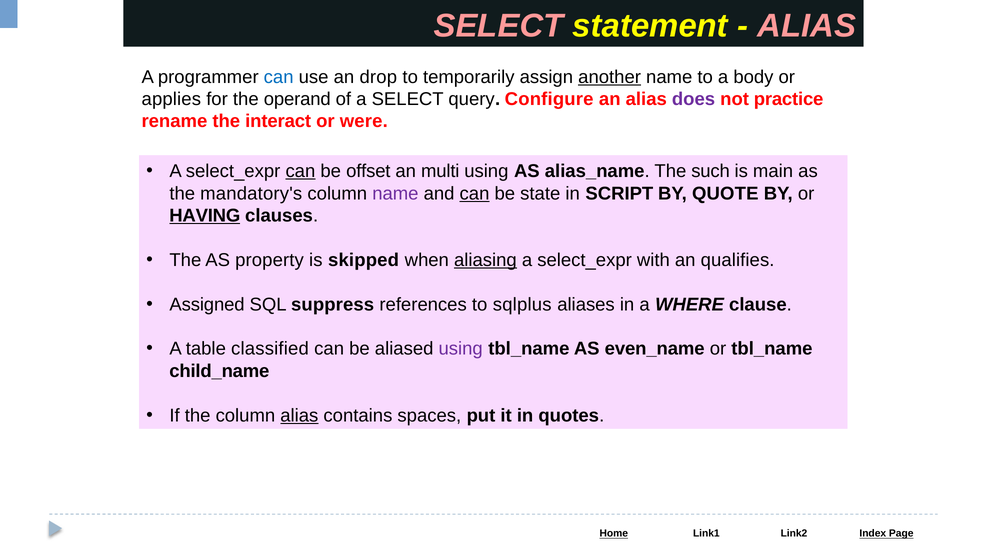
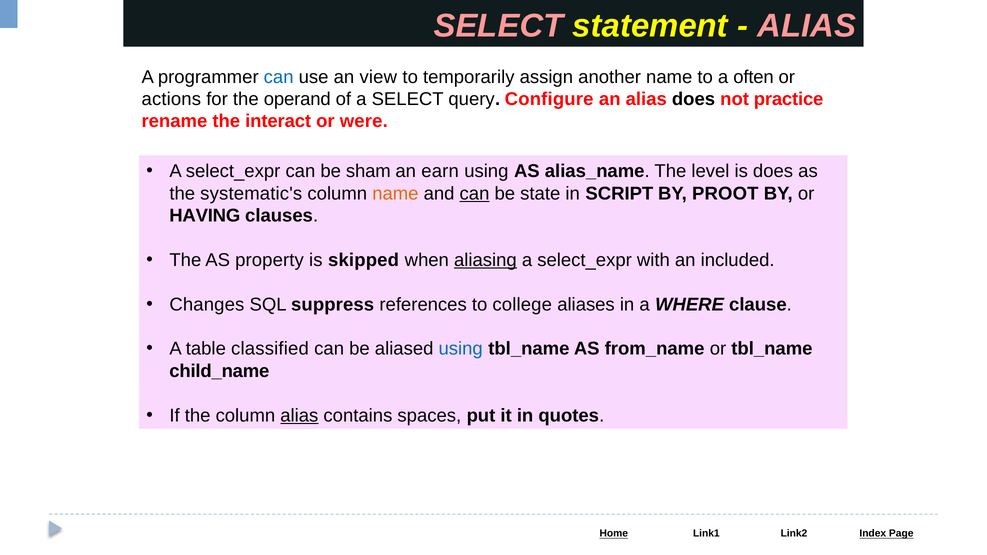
drop: drop -> view
another underline: present -> none
body: body -> often
applies: applies -> actions
does at (694, 99) colour: purple -> black
can at (300, 171) underline: present -> none
offset: offset -> sham
multi: multi -> earn
such: such -> level
is main: main -> does
mandatory's: mandatory's -> systematic's
name at (395, 193) colour: purple -> orange
QUOTE: QUOTE -> PROOT
HAVING underline: present -> none
qualifies: qualifies -> included
Assigned: Assigned -> Changes
sqlplus: sqlplus -> college
using at (461, 349) colour: purple -> blue
even_name: even_name -> from_name
